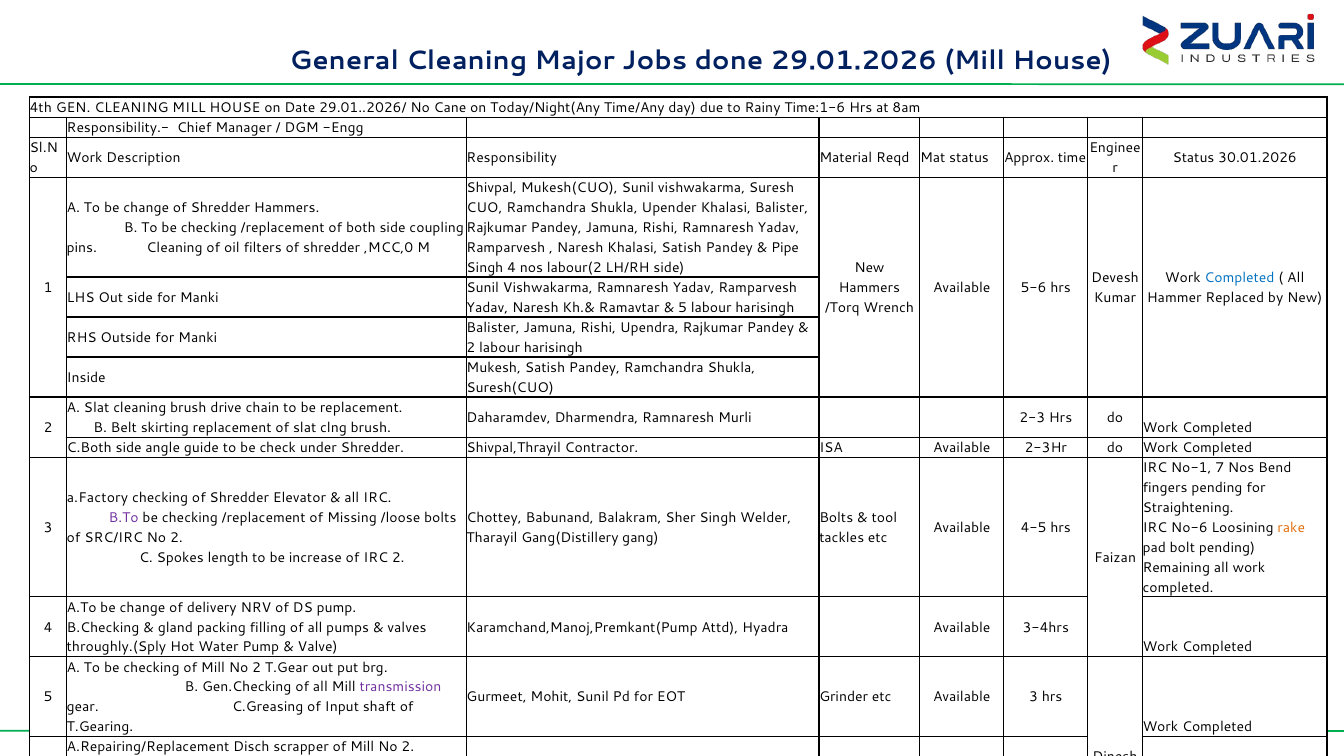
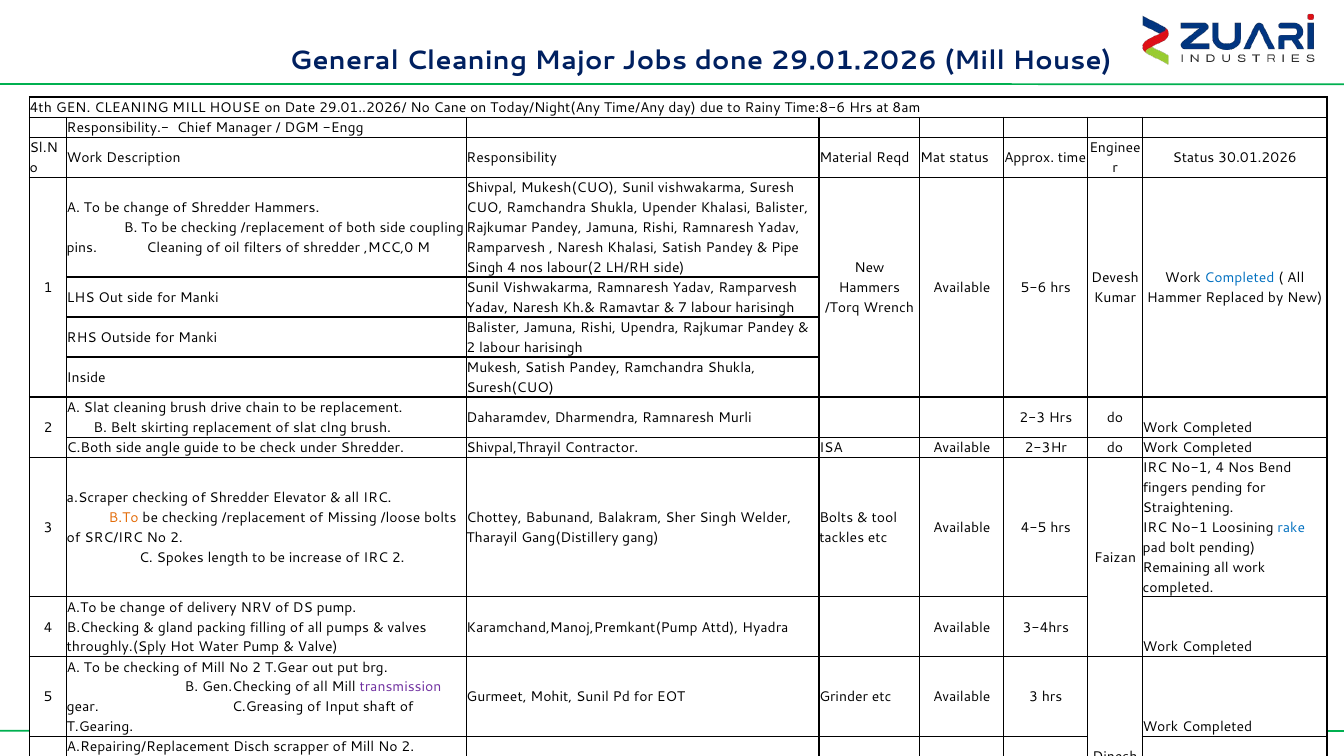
Time:1-6: Time:1-6 -> Time:8-6
5 at (683, 308): 5 -> 7
No-1 7: 7 -> 4
a.Factory: a.Factory -> a.Scraper
B.To colour: purple -> orange
No-6 at (1189, 528): No-6 -> No-1
rake colour: orange -> blue
